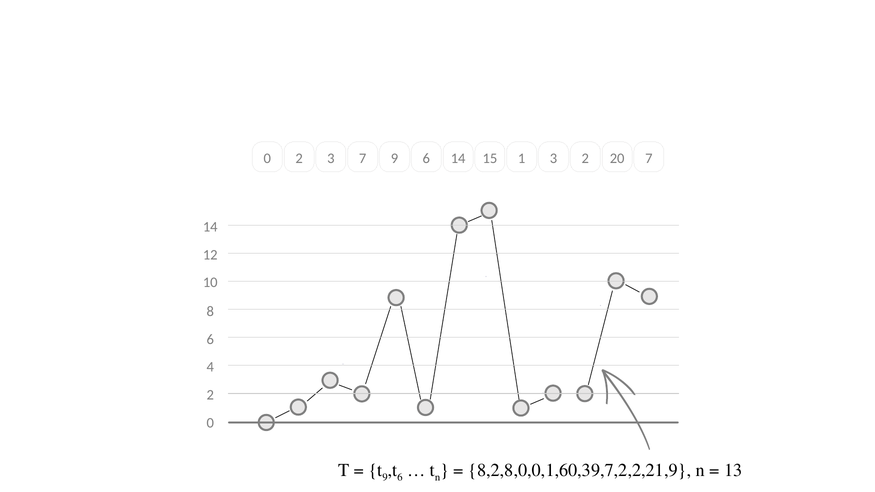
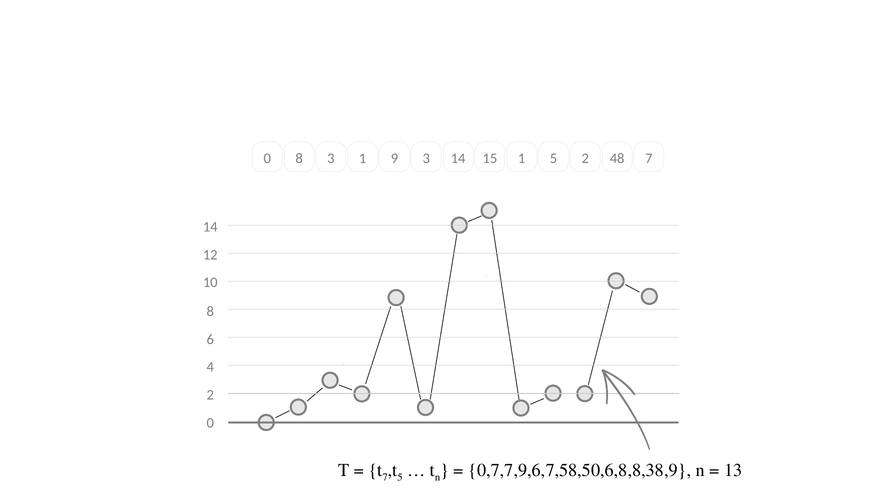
0 2: 2 -> 8
3 7: 7 -> 1
9 6: 6 -> 3
1 3: 3 -> 5
20: 20 -> 48
t 9: 9 -> 7
6 at (400, 477): 6 -> 5
8,2,8,0,0,1,60,39,7,2,2,21,9: 8,2,8,0,0,1,60,39,7,2,2,21,9 -> 0,7,7,9,6,7,58,50,6,8,8,38,9
